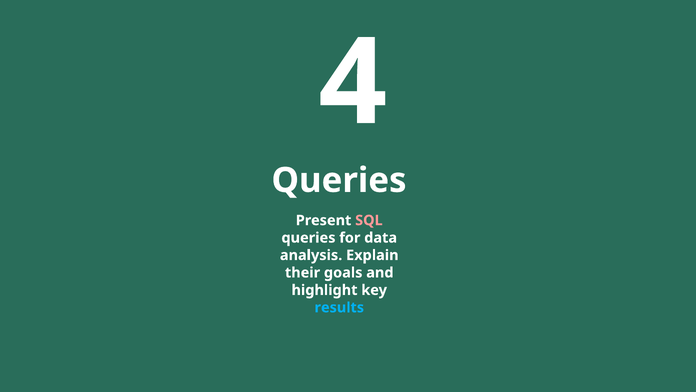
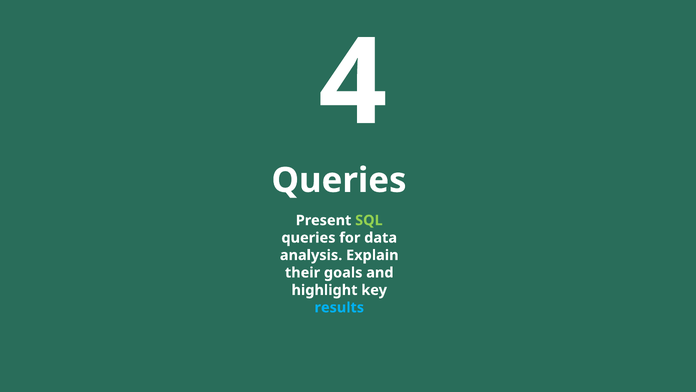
SQL colour: pink -> light green
